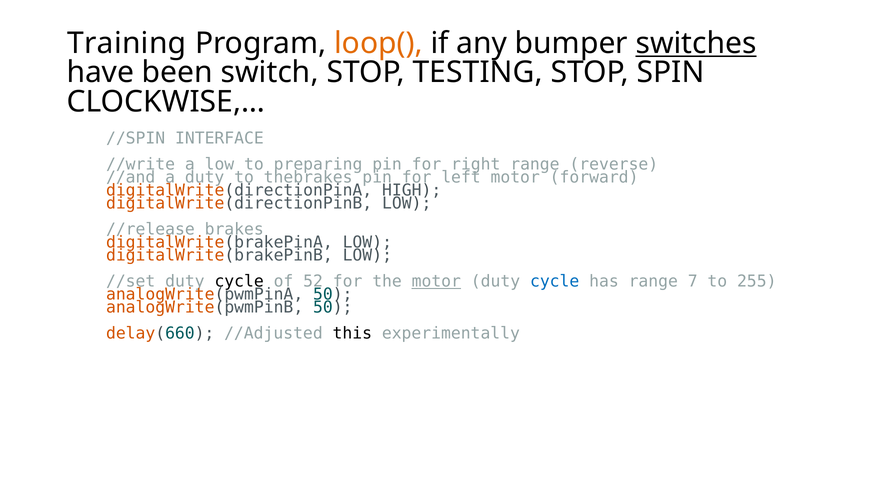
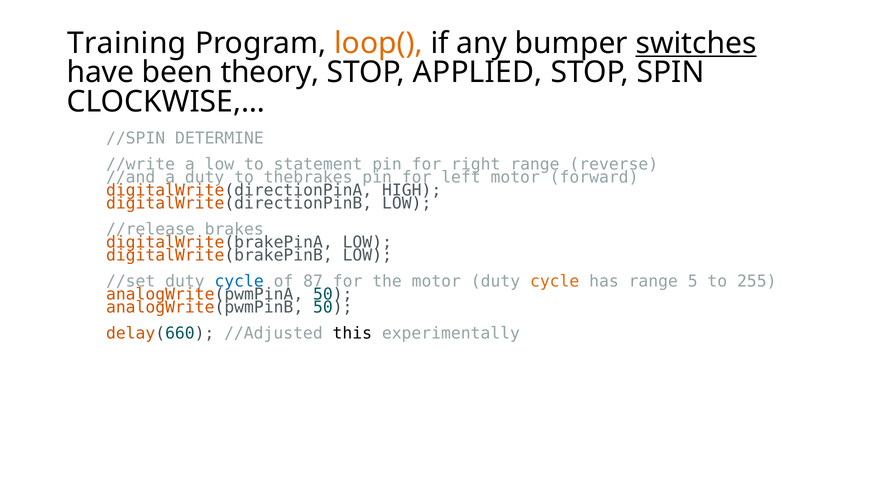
switch: switch -> theory
TESTING: TESTING -> APPLIED
INTERFACE: INTERFACE -> DETERMINE
preparing: preparing -> statement
cycle at (239, 281) colour: black -> blue
52: 52 -> 87
motor at (436, 281) underline: present -> none
cycle at (555, 281) colour: blue -> orange
7: 7 -> 5
